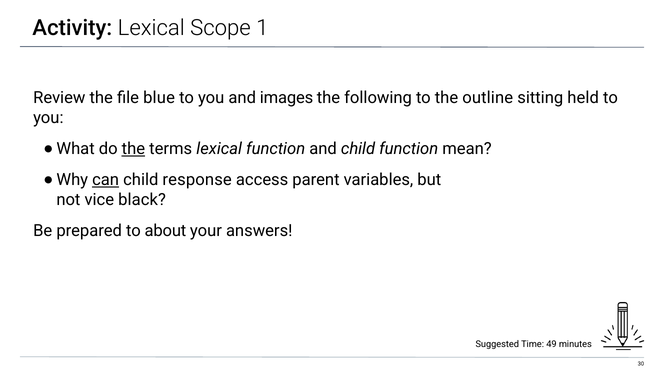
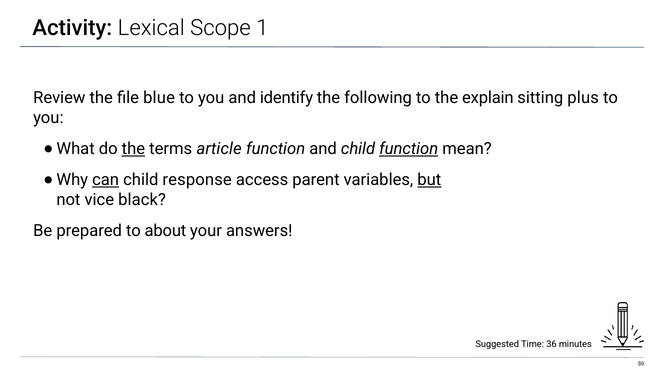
images: images -> identify
outline: outline -> explain
held: held -> plus
terms lexical: lexical -> article
function at (409, 149) underline: none -> present
but underline: none -> present
49: 49 -> 36
